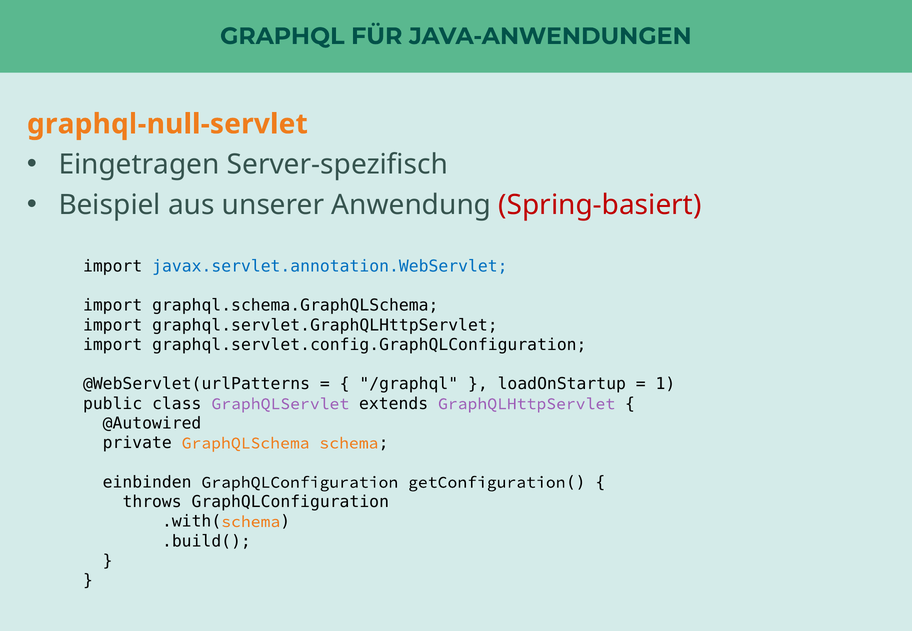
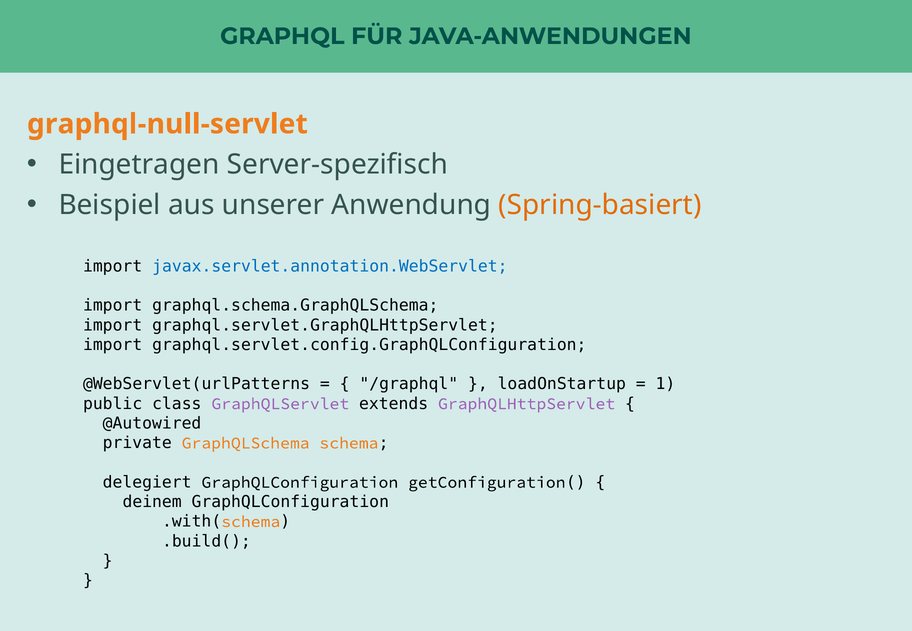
Spring-basiert colour: red -> orange
einbinden: einbinden -> delegiert
throws: throws -> deinem
